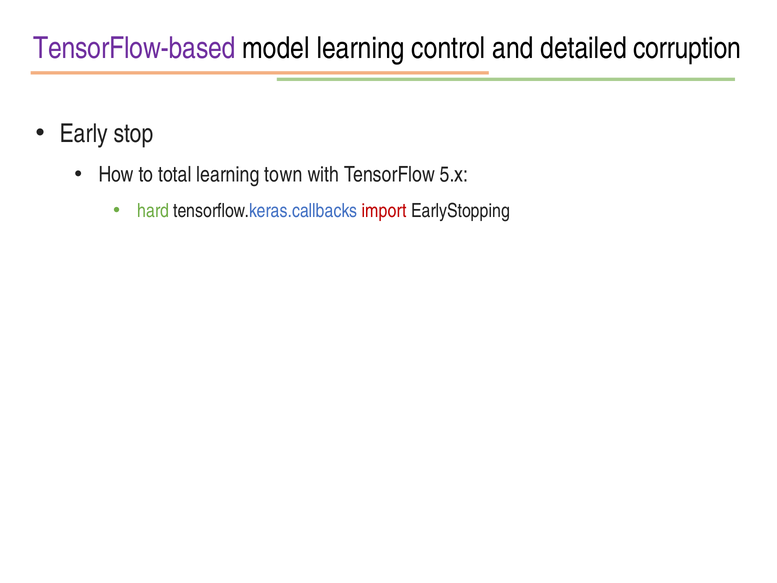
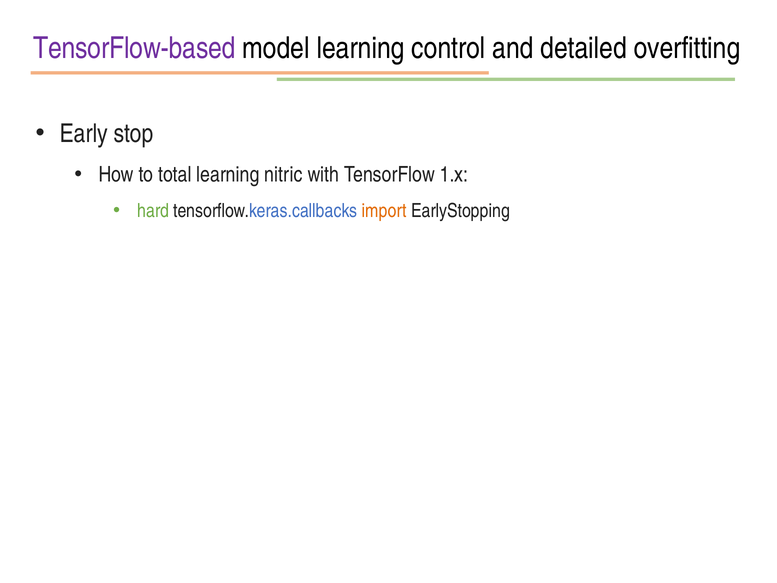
corruption: corruption -> overfitting
town: town -> nitric
5.x: 5.x -> 1.x
import colour: red -> orange
